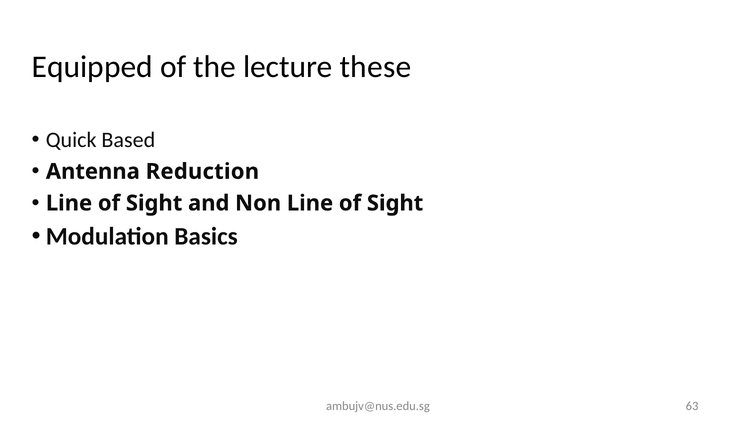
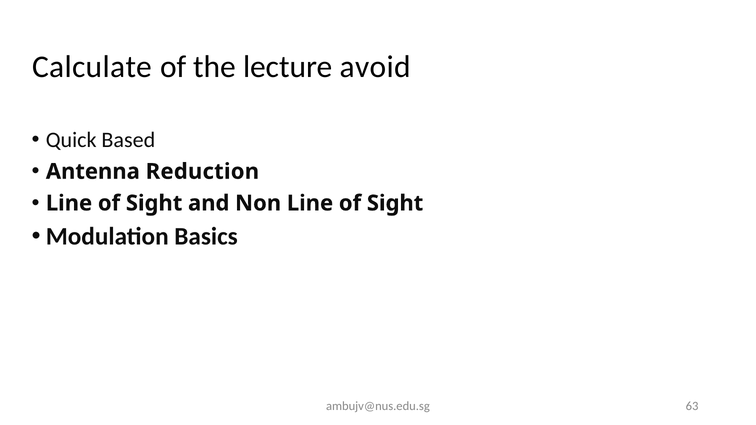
Equipped: Equipped -> Calculate
these: these -> avoid
